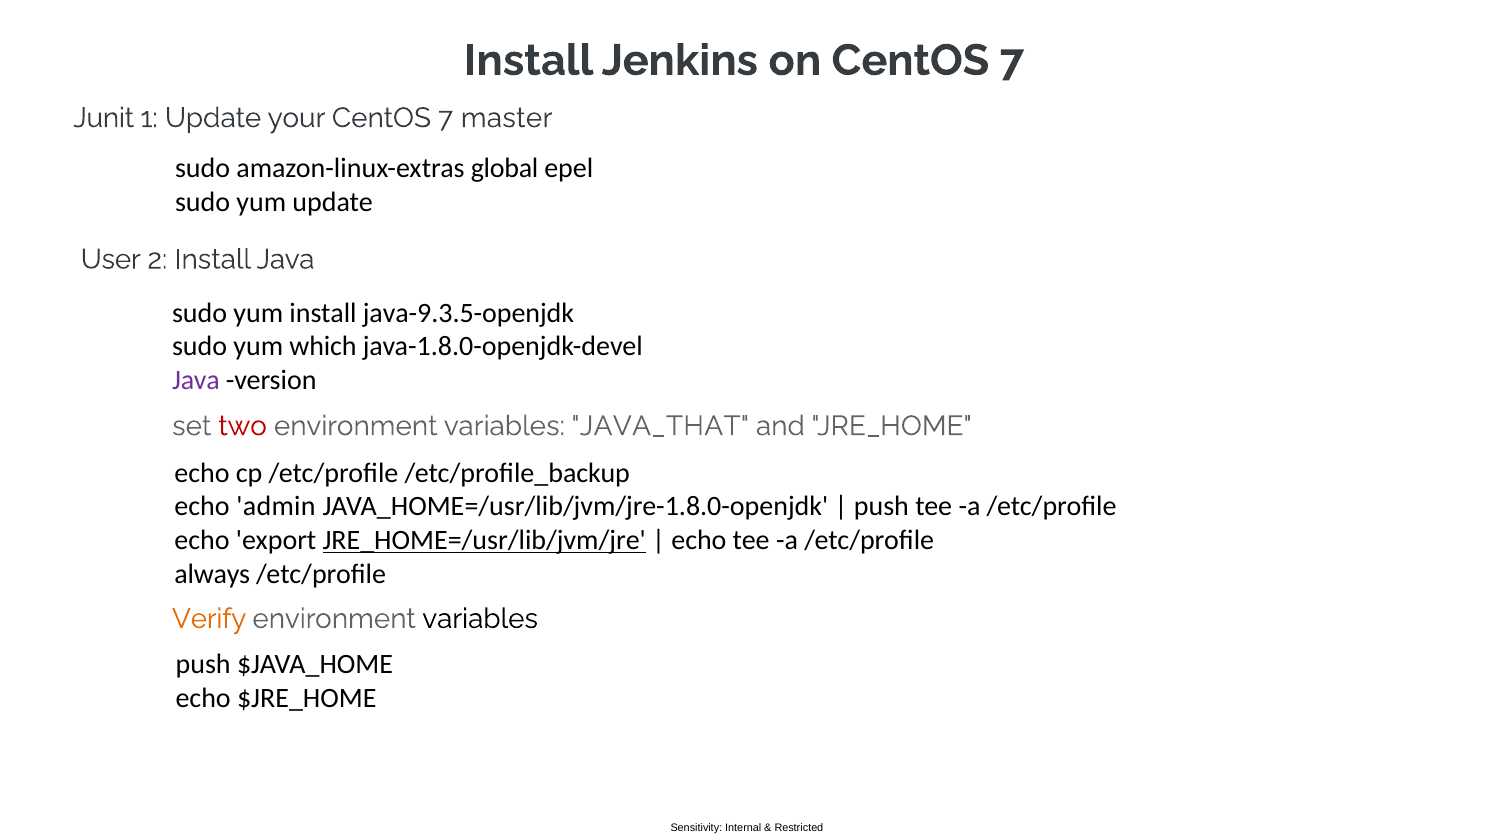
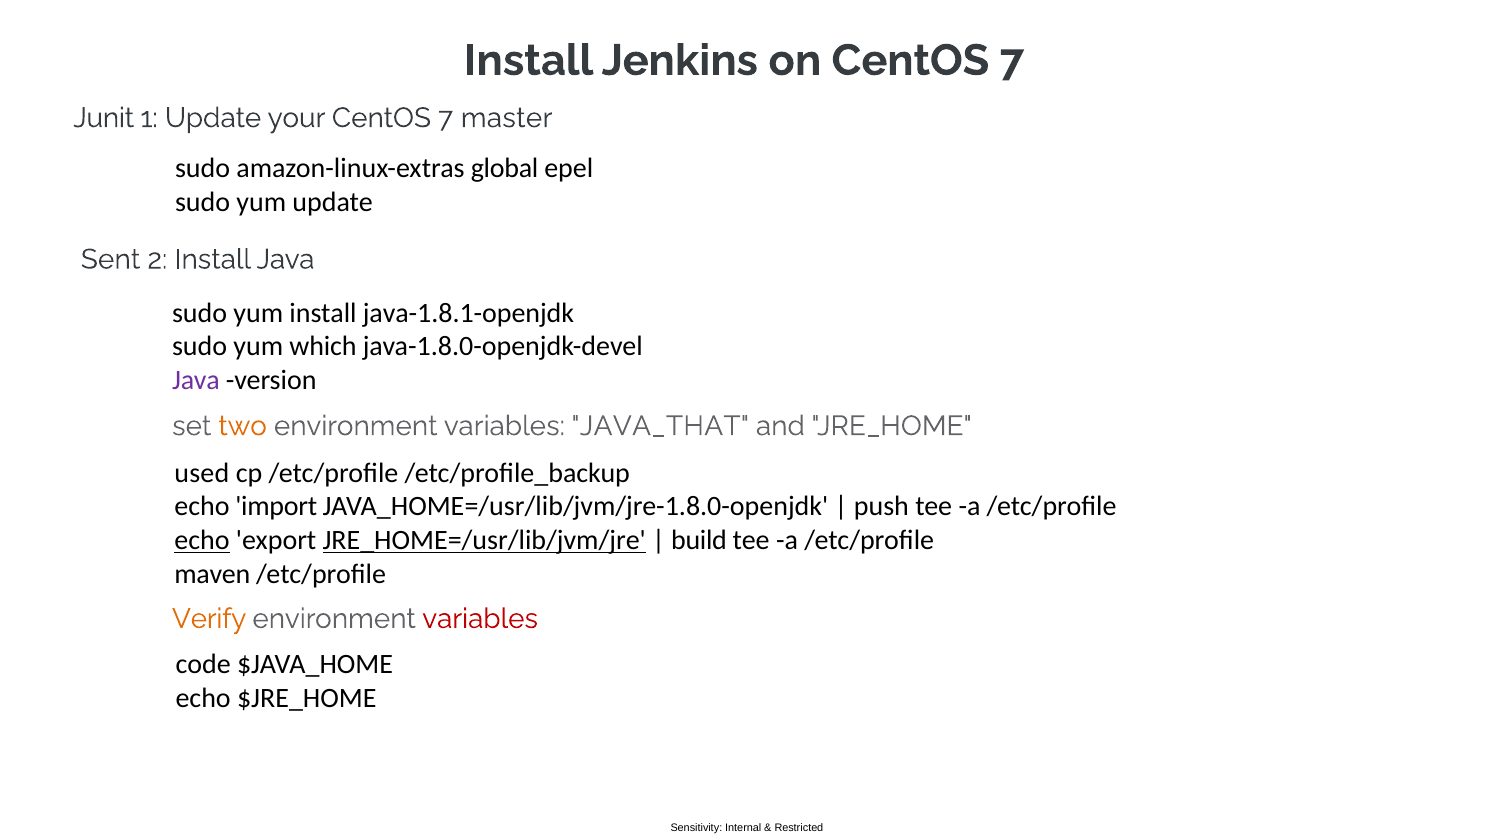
User: User -> Sent
java-9.3.5-openjdk: java-9.3.5-openjdk -> java-1.8.1-openjdk
two colour: red -> orange
echo at (202, 473): echo -> used
admin: admin -> import
echo at (202, 541) underline: none -> present
echo at (699, 541): echo -> build
always: always -> maven
variables at (480, 619) colour: black -> red
push at (203, 665): push -> code
